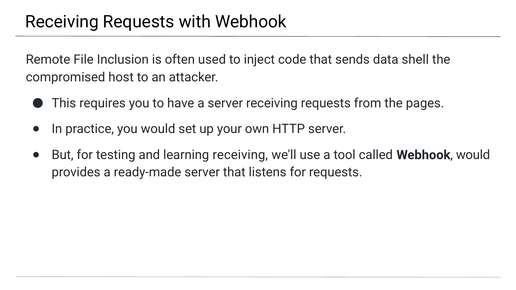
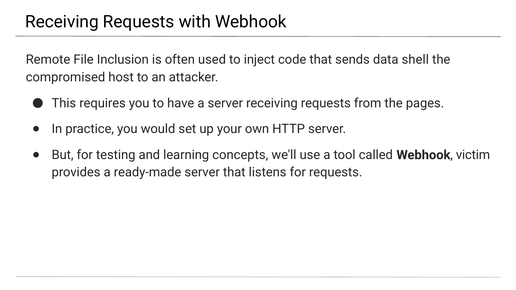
learning receiving: receiving -> concepts
Webhook would: would -> victim
